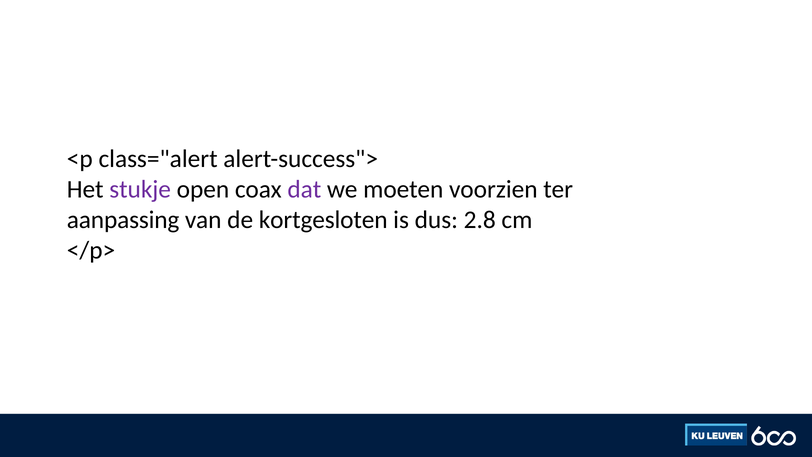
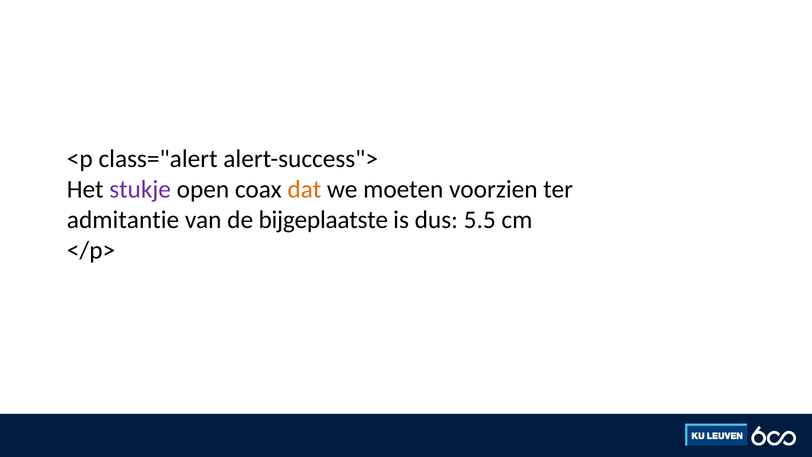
dat colour: purple -> orange
aanpassing: aanpassing -> admitantie
kortgesloten: kortgesloten -> bijgeplaatste
2.8: 2.8 -> 5.5
